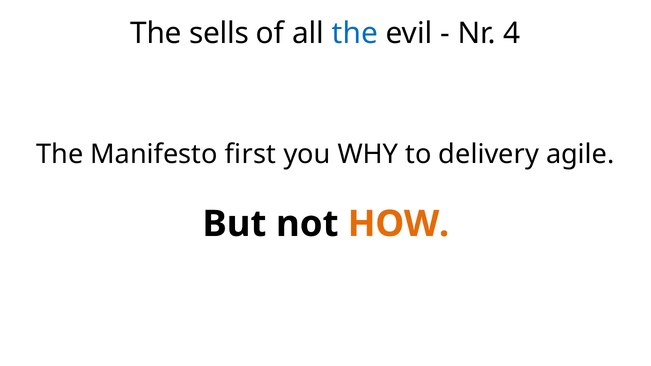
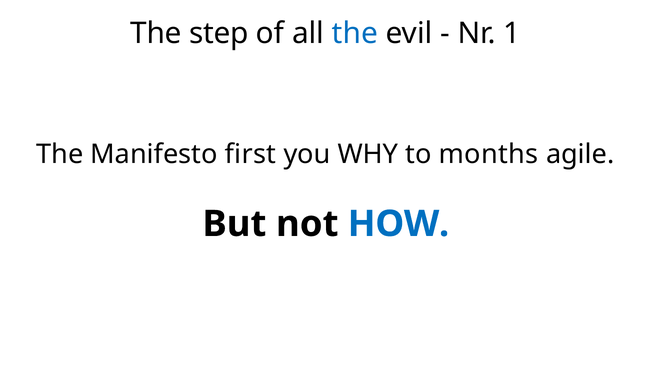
sells: sells -> step
4: 4 -> 1
delivery: delivery -> months
HOW colour: orange -> blue
